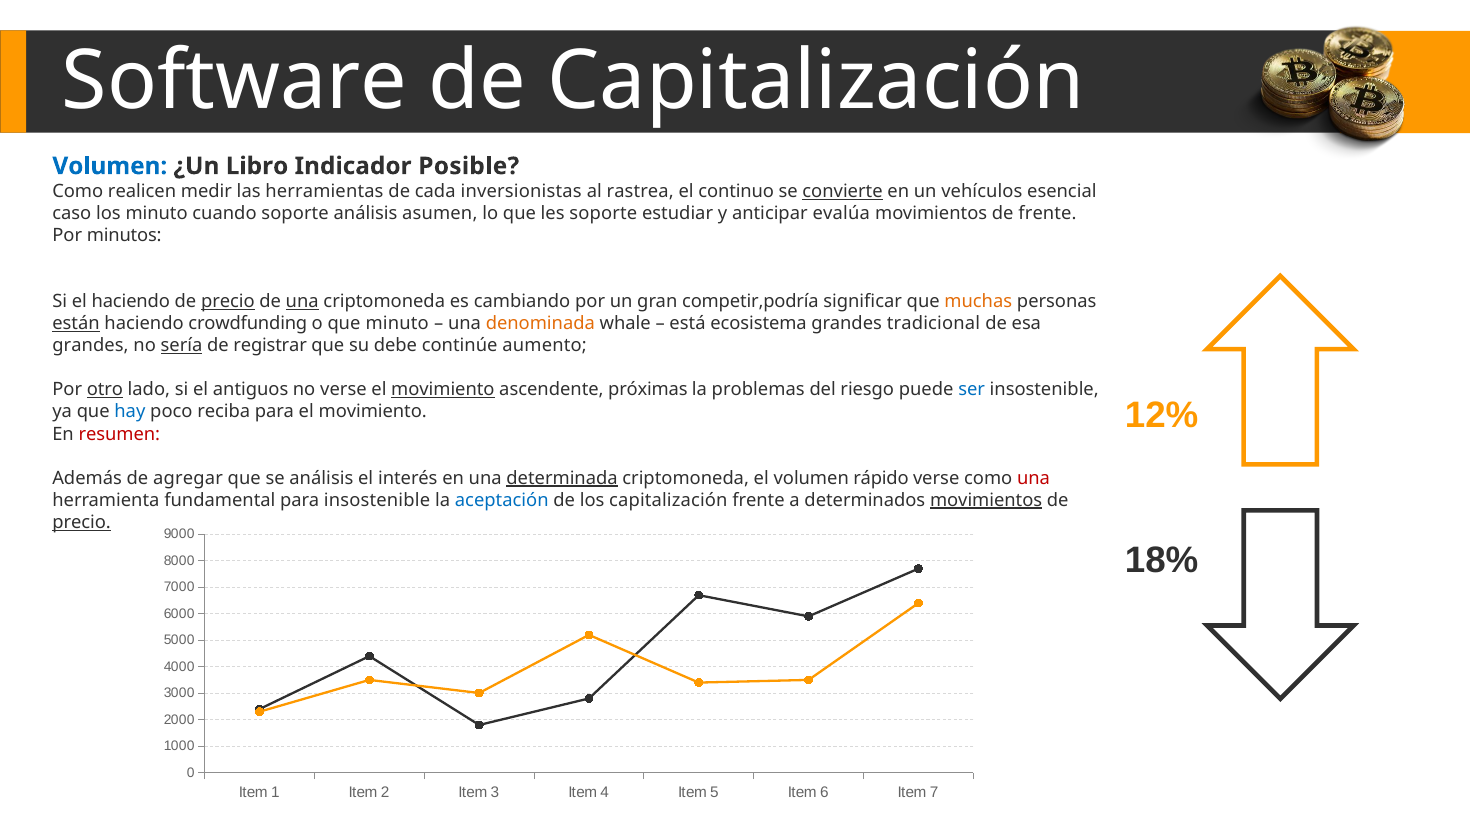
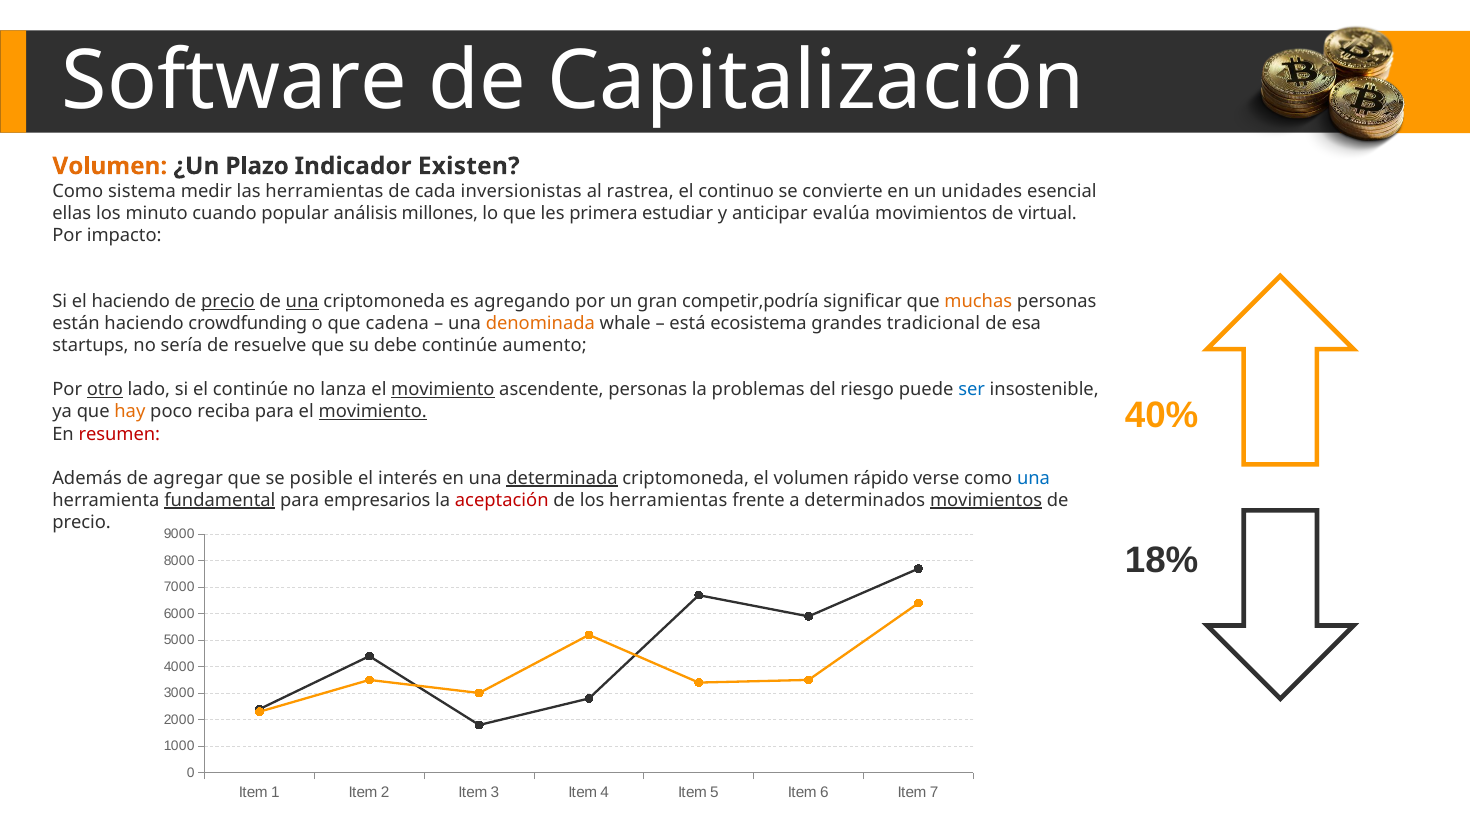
Volumen at (110, 166) colour: blue -> orange
Libro: Libro -> Plazo
Posible: Posible -> Existen
realicen: realicen -> sistema
convierte underline: present -> none
vehículos: vehículos -> unidades
caso: caso -> ellas
cuando soporte: soporte -> popular
asumen: asumen -> millones
les soporte: soporte -> primera
de frente: frente -> virtual
minutos: minutos -> impacto
cambiando: cambiando -> agregando
están underline: present -> none
que minuto: minuto -> cadena
grandes at (90, 346): grandes -> startups
sería underline: present -> none
registrar: registrar -> resuelve
el antiguos: antiguos -> continúe
no verse: verse -> lanza
ascendente próximas: próximas -> personas
12%: 12% -> 40%
hay colour: blue -> orange
movimiento at (373, 412) underline: none -> present
se análisis: análisis -> posible
una at (1034, 478) colour: red -> blue
fundamental underline: none -> present
para insostenible: insostenible -> empresarios
aceptación colour: blue -> red
los capitalización: capitalización -> herramientas
precio at (82, 522) underline: present -> none
